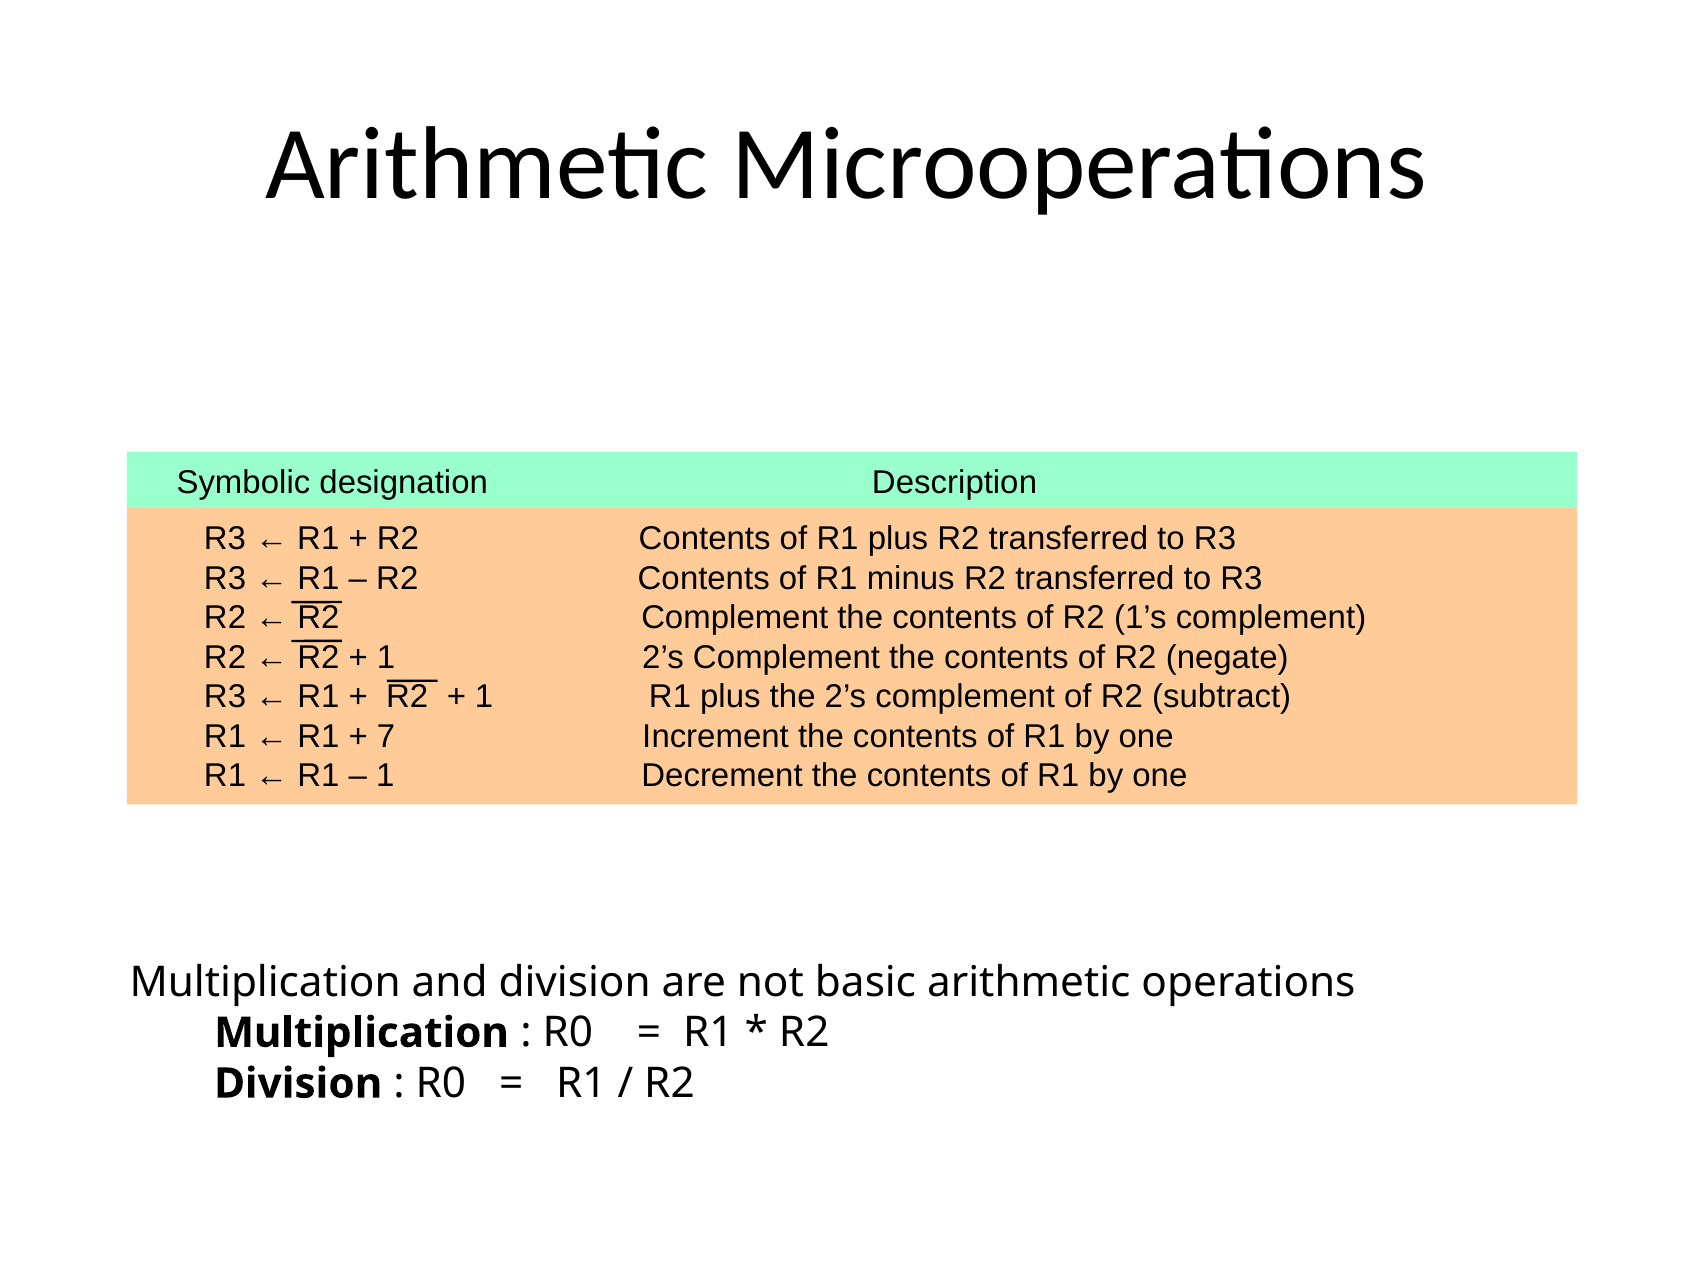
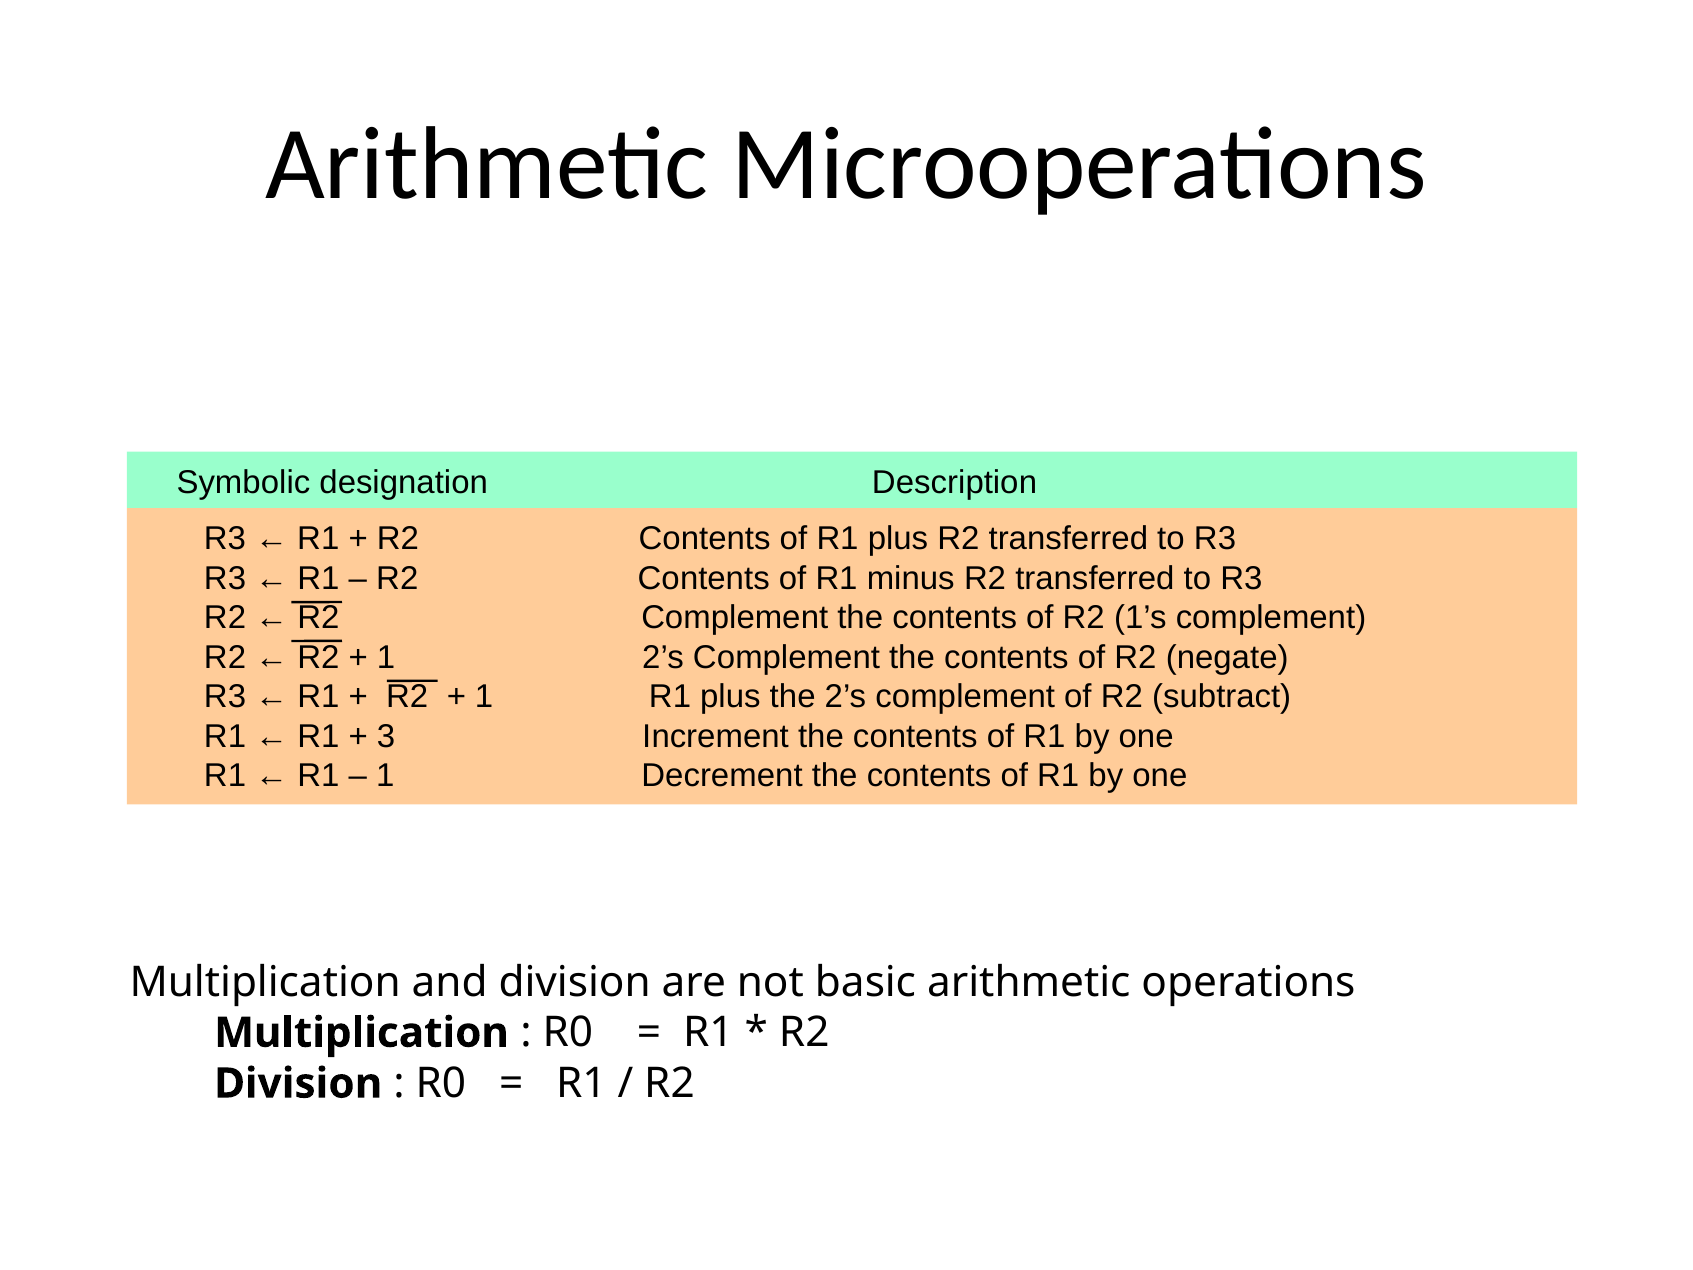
7: 7 -> 3
